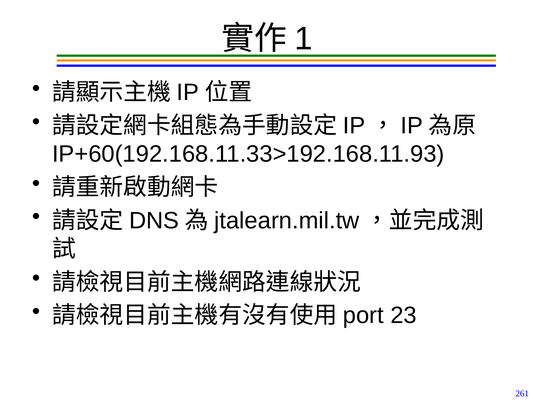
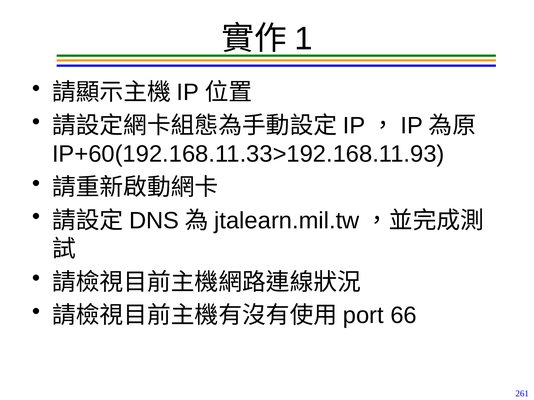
23: 23 -> 66
